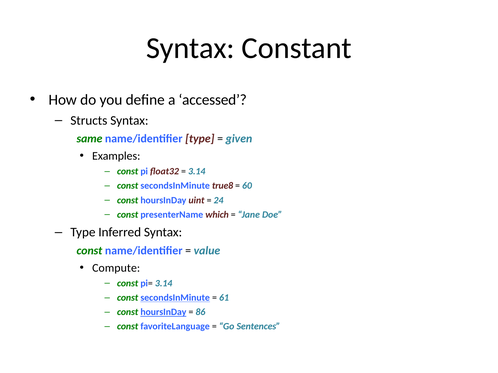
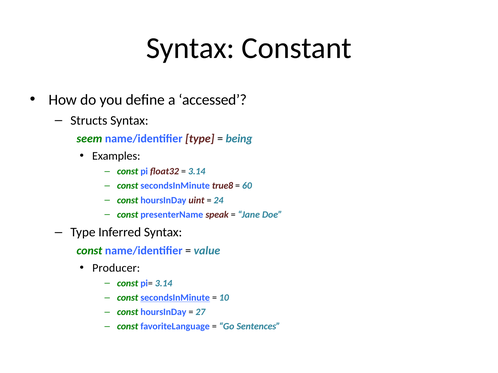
same: same -> seem
given: given -> being
which: which -> speak
Compute: Compute -> Producer
61: 61 -> 10
hoursInDay at (163, 313) underline: present -> none
86: 86 -> 27
